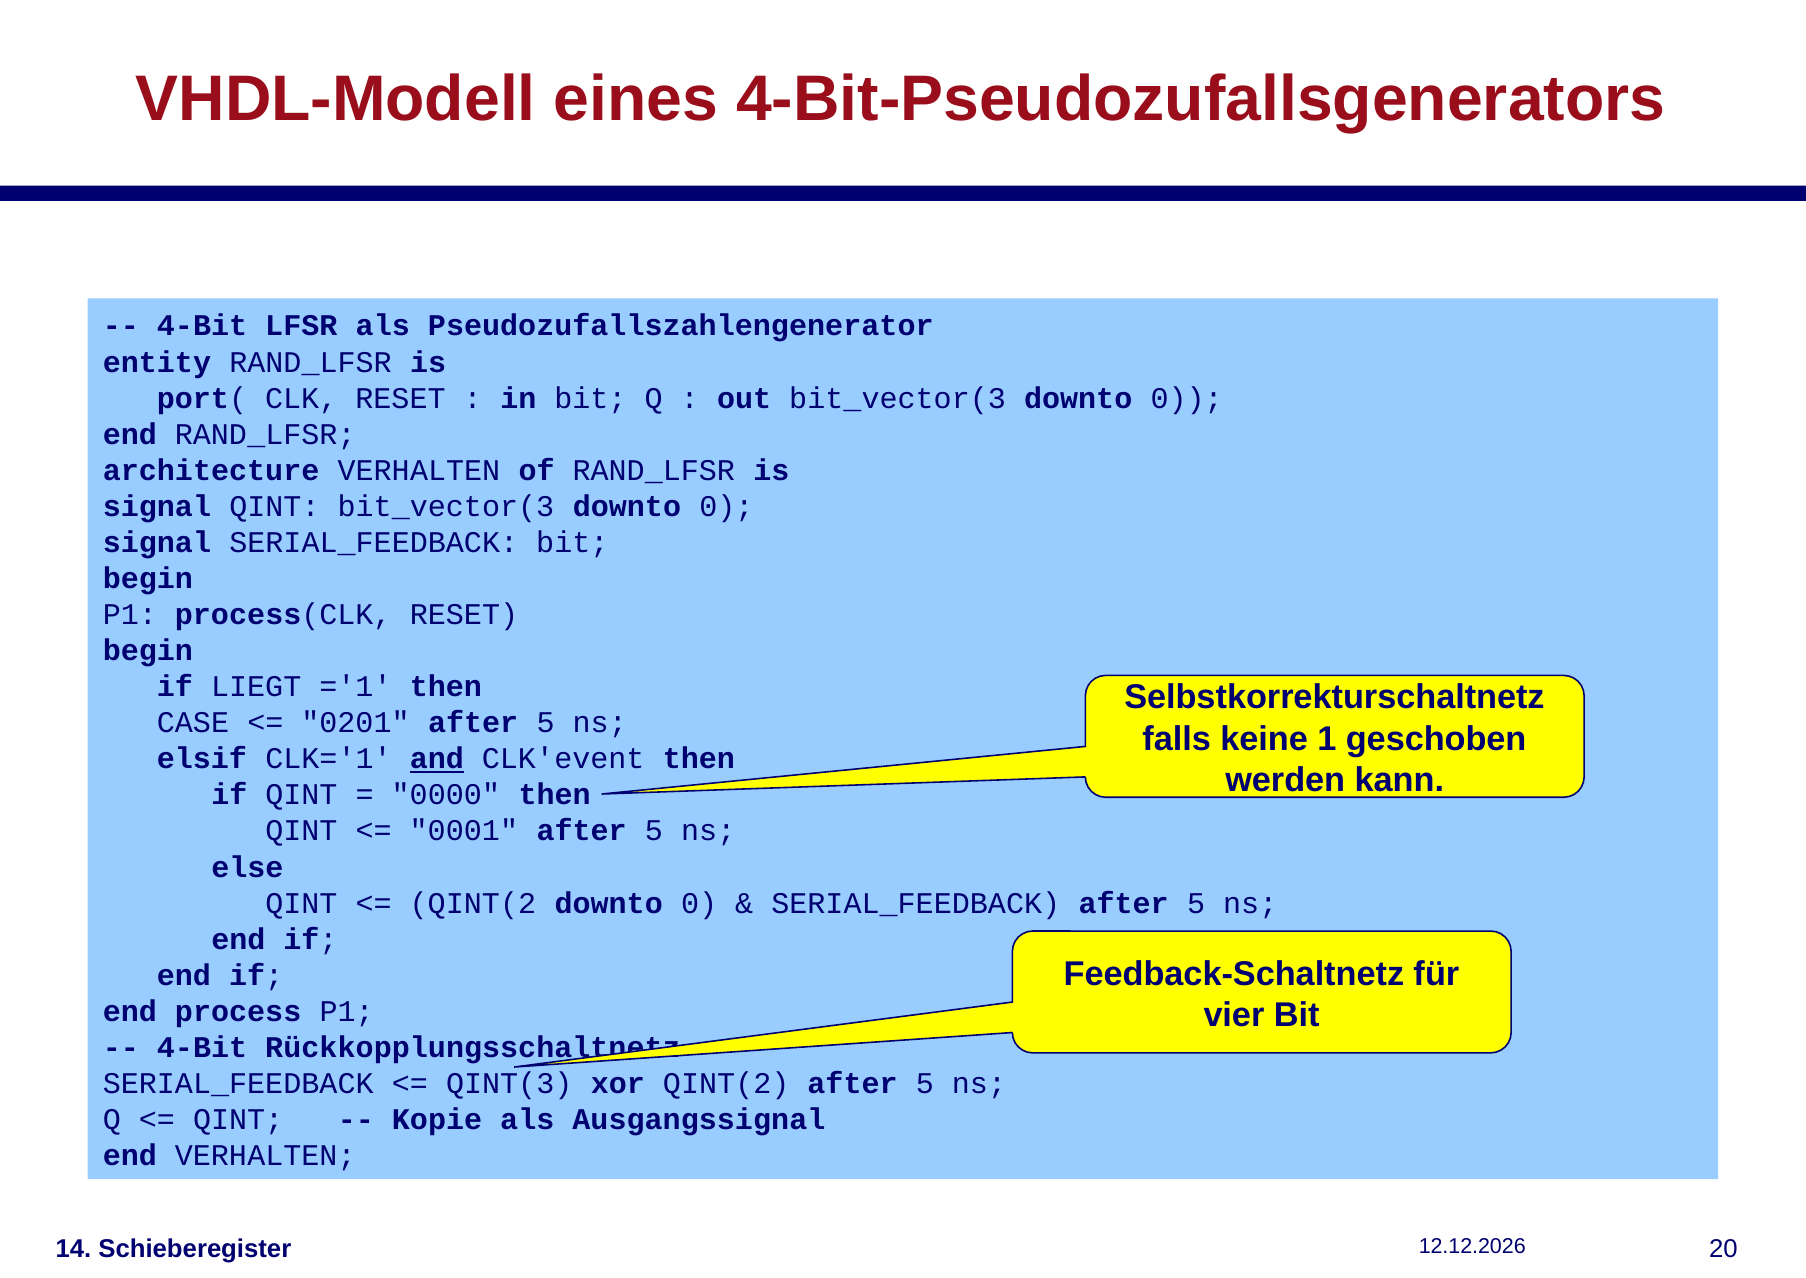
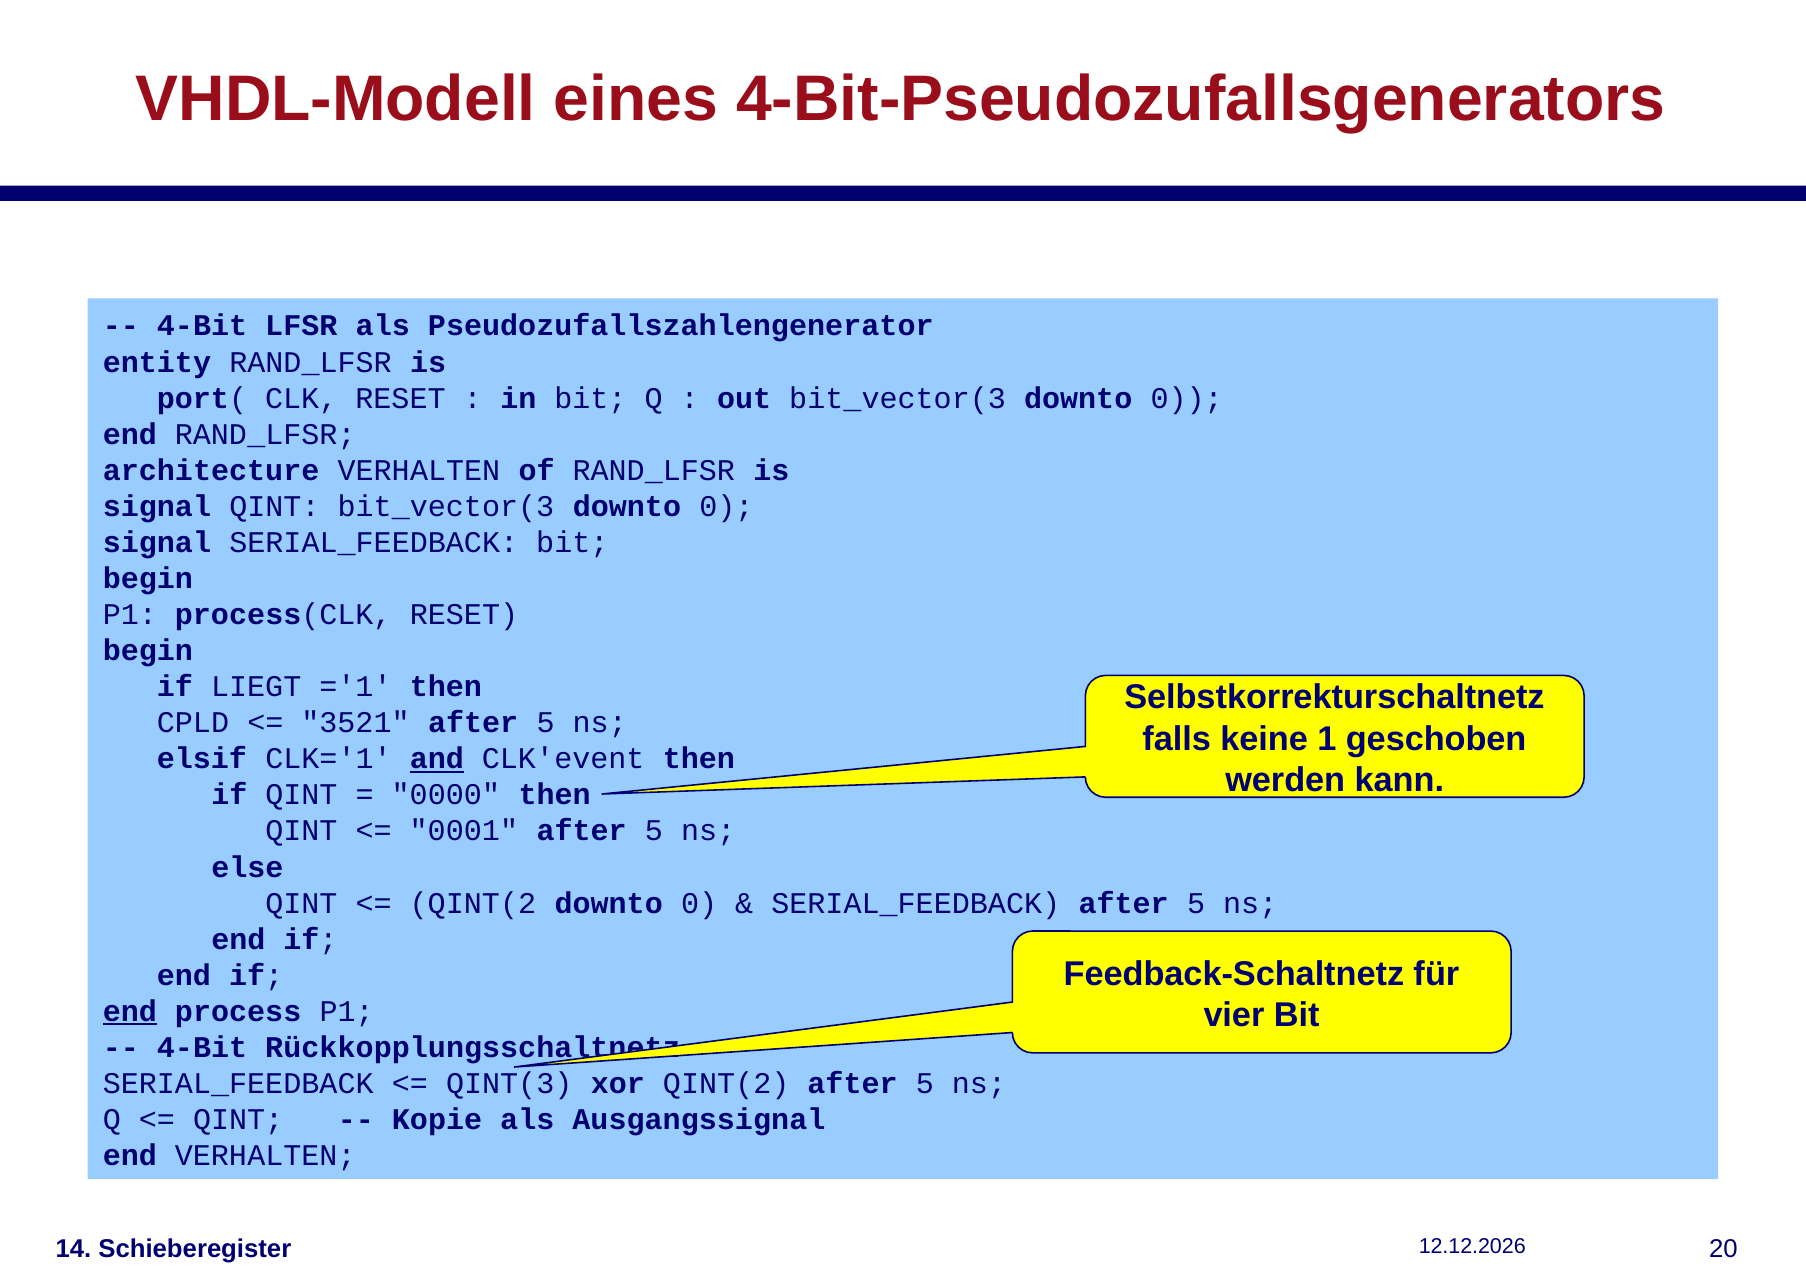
CASE: CASE -> CPLD
0201: 0201 -> 3521
end at (130, 1011) underline: none -> present
